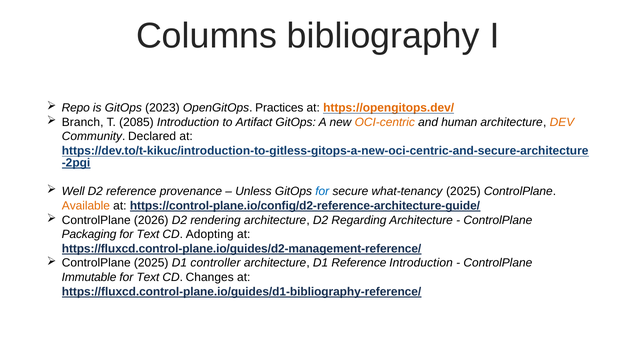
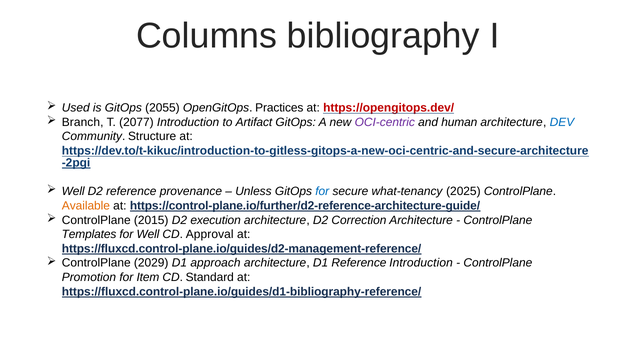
Repo: Repo -> Used
2023: 2023 -> 2055
https://opengitops.dev/ colour: orange -> red
2085: 2085 -> 2077
OCI-centric colour: orange -> purple
DEV colour: orange -> blue
Declared: Declared -> Structure
https://control-plane.io/config/d2-reference-architecture-guide/: https://control-plane.io/config/d2-reference-architecture-guide/ -> https://control-plane.io/further/d2-reference-architecture-guide/
2026: 2026 -> 2015
rendering: rendering -> execution
Regarding: Regarding -> Correction
Packaging: Packaging -> Templates
Text at (148, 234): Text -> Well
Adopting: Adopting -> Approval
ControlPlane 2025: 2025 -> 2029
controller: controller -> approach
Immutable: Immutable -> Promotion
Text at (148, 277): Text -> Item
Changes: Changes -> Standard
